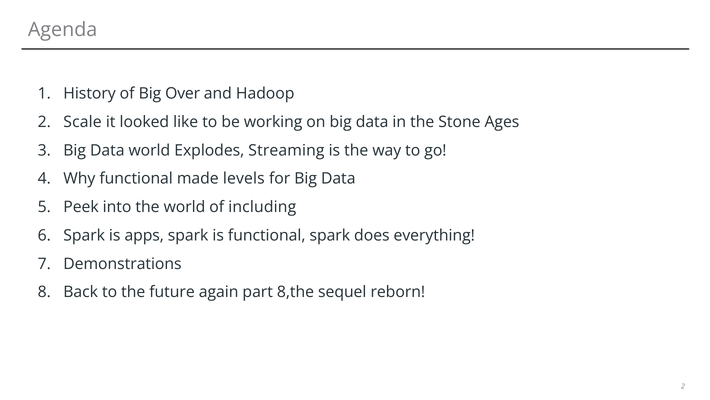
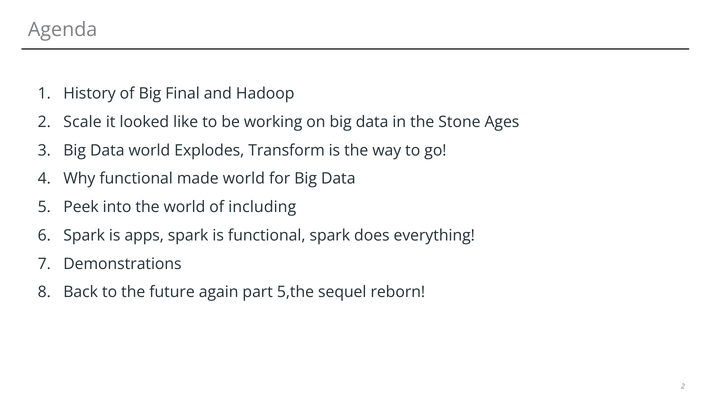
Over: Over -> Final
Streaming: Streaming -> Transform
made levels: levels -> world
8,the: 8,the -> 5,the
